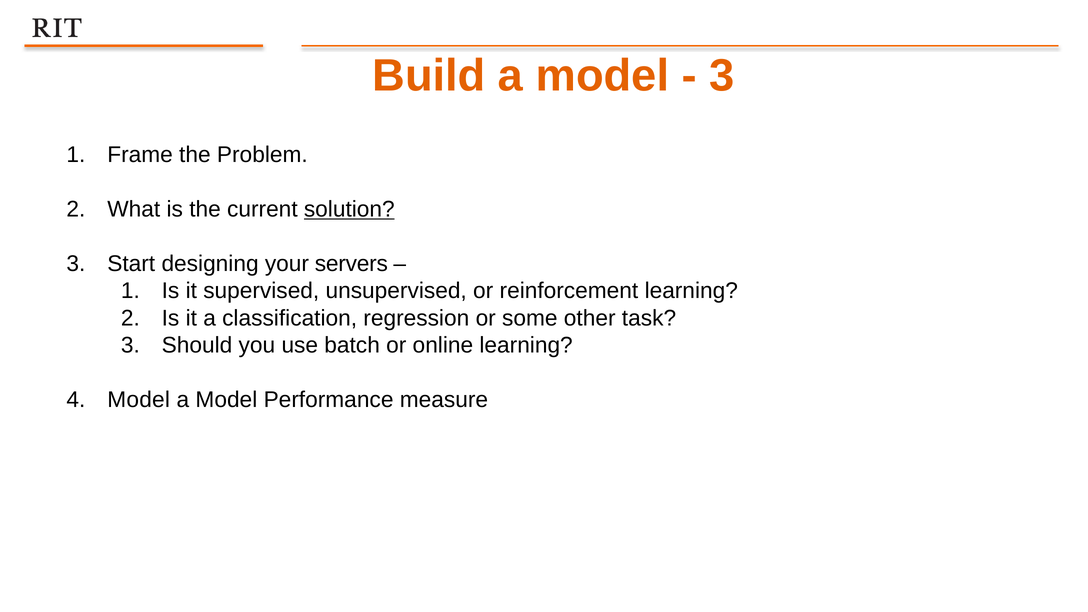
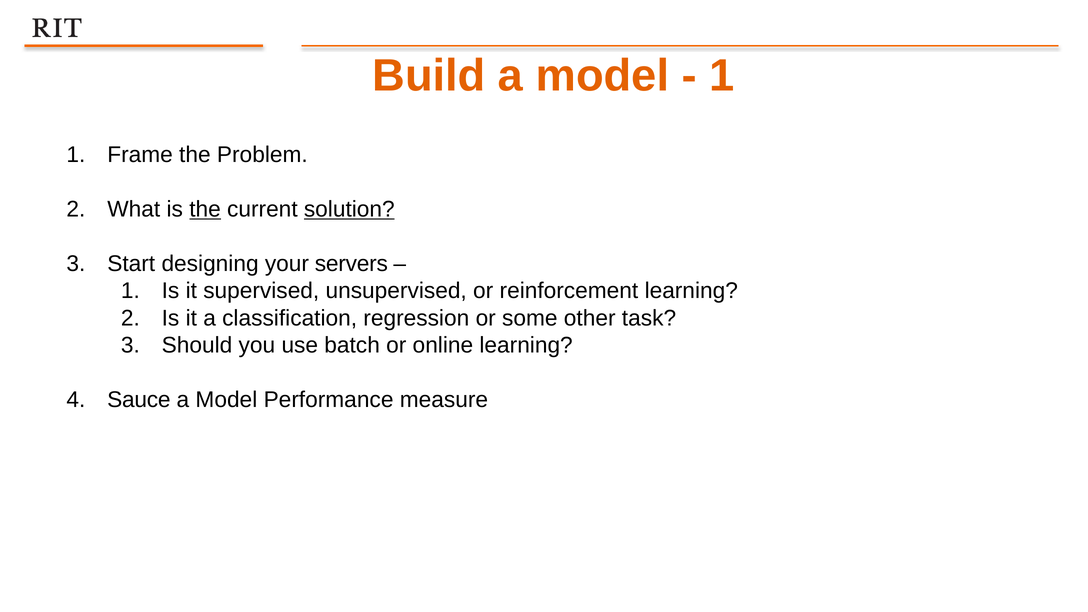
3 at (722, 76): 3 -> 1
the at (205, 209) underline: none -> present
Model at (139, 400): Model -> Sauce
